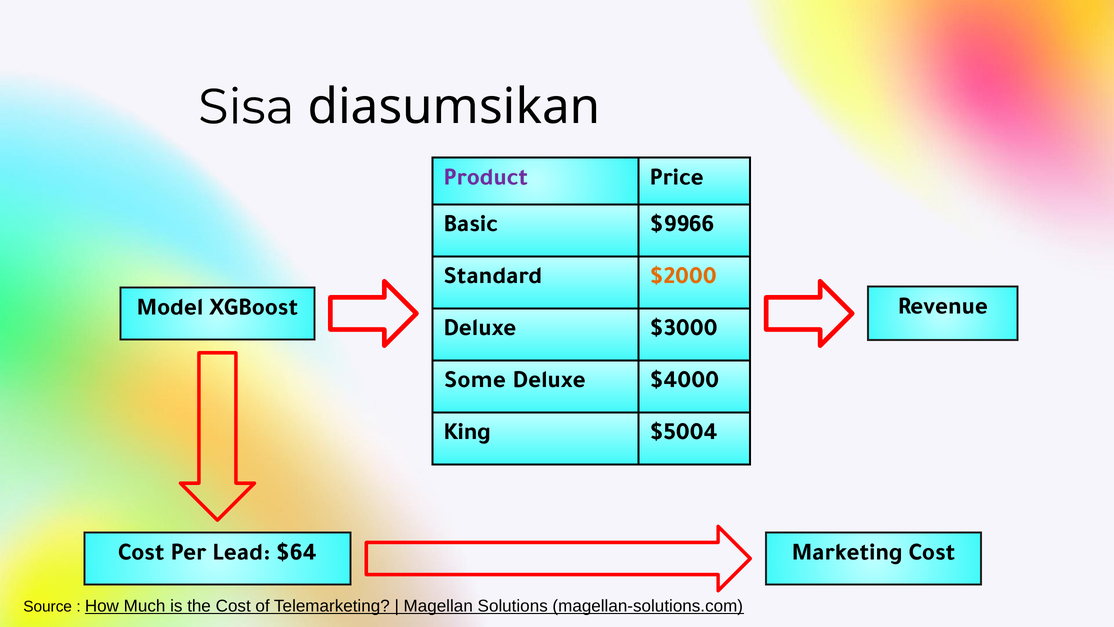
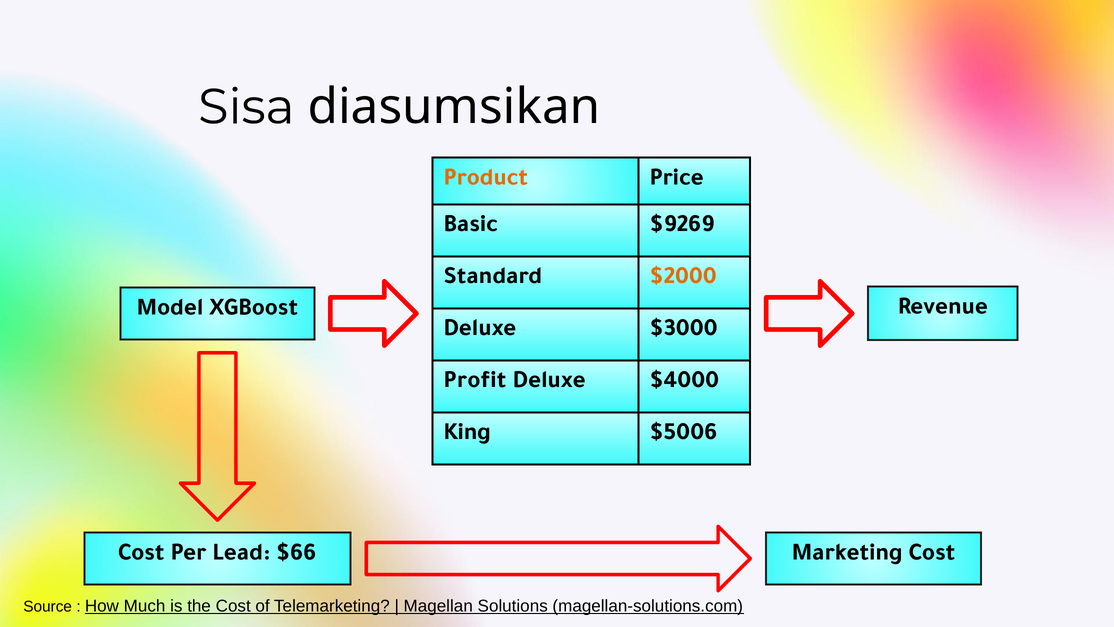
Product colour: purple -> orange
$9966: $9966 -> $9269
Some: Some -> Profit
$5004: $5004 -> $5006
$64: $64 -> $66
